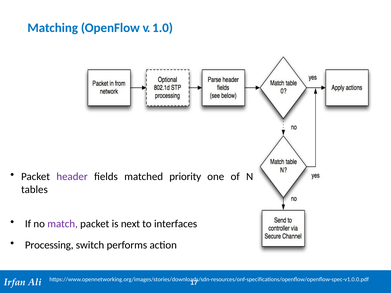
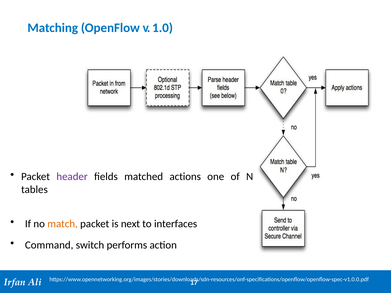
priority: priority -> actions
match colour: purple -> orange
Processing: Processing -> Command
